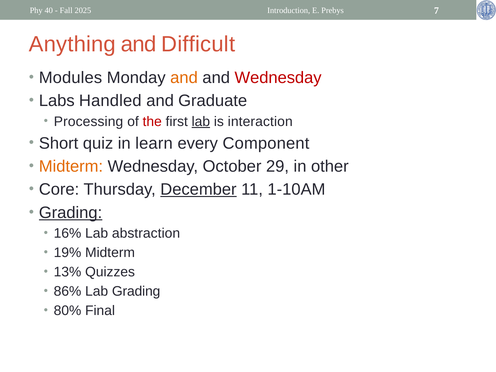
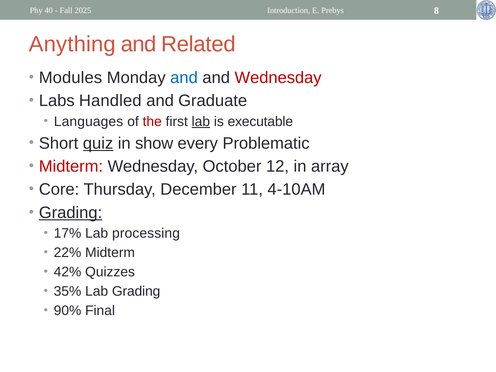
7: 7 -> 8
Difficult: Difficult -> Related
and at (184, 78) colour: orange -> blue
Processing: Processing -> Languages
interaction: interaction -> executable
quiz underline: none -> present
learn: learn -> show
Component: Component -> Problematic
Midterm at (71, 166) colour: orange -> red
29: 29 -> 12
other: other -> array
December underline: present -> none
1-10AM: 1-10AM -> 4-10AM
16%: 16% -> 17%
abstraction: abstraction -> processing
19%: 19% -> 22%
13%: 13% -> 42%
86%: 86% -> 35%
80%: 80% -> 90%
